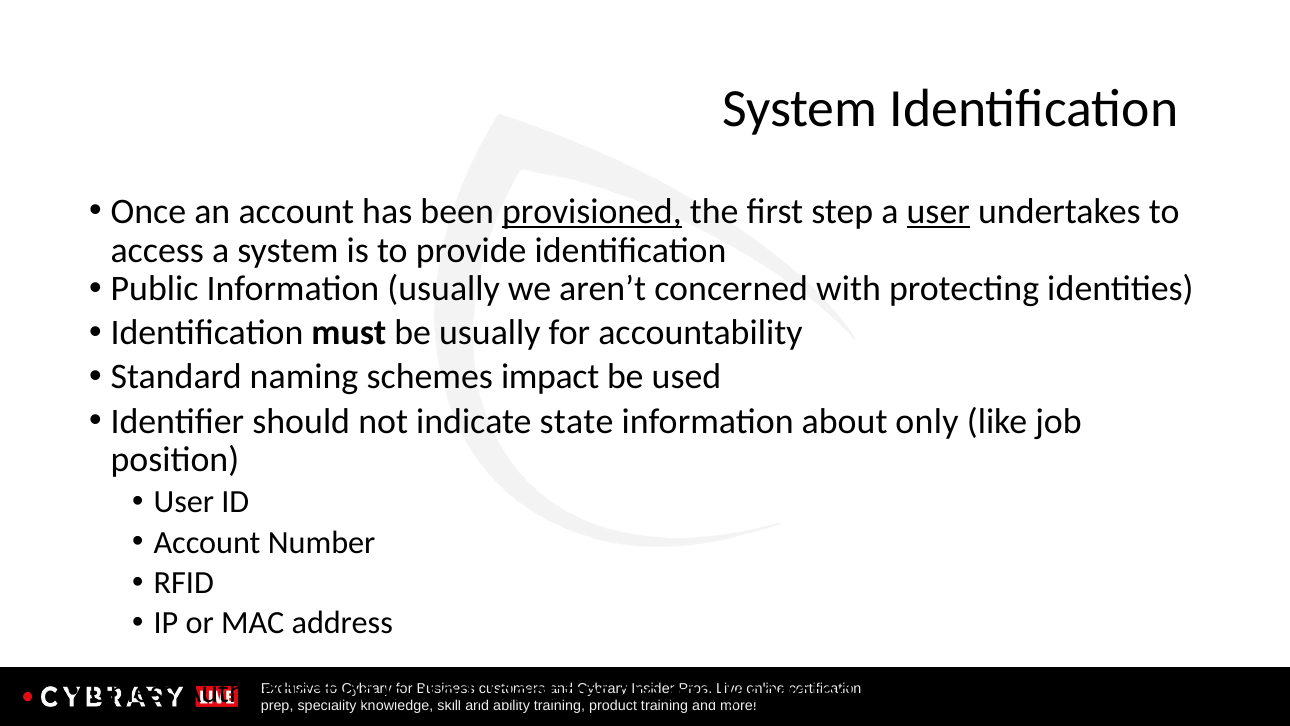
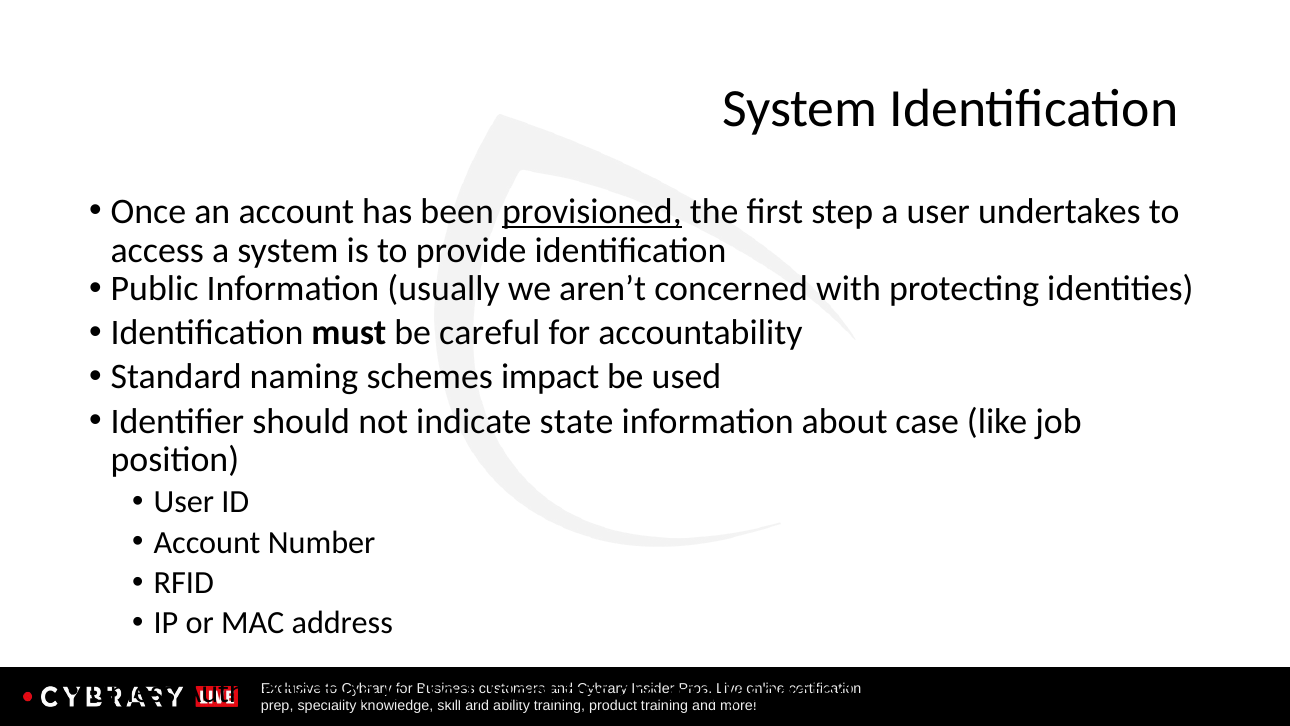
user at (938, 211) underline: present -> none
be usually: usually -> careful
only: only -> case
